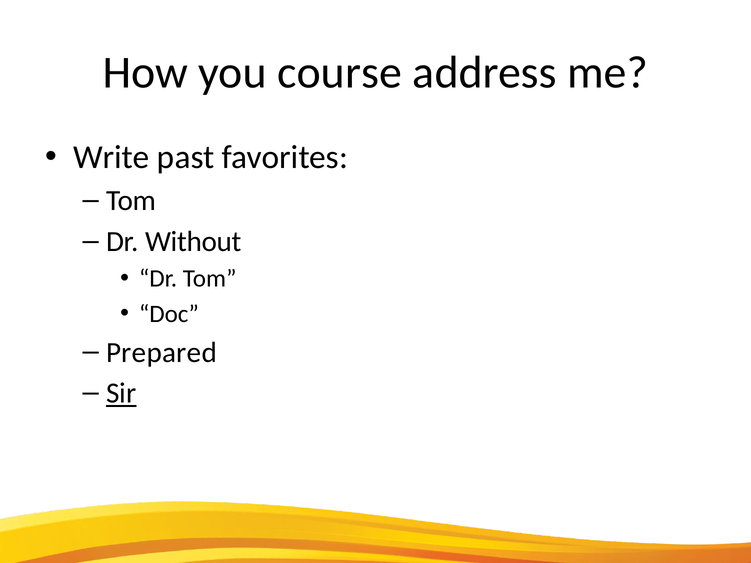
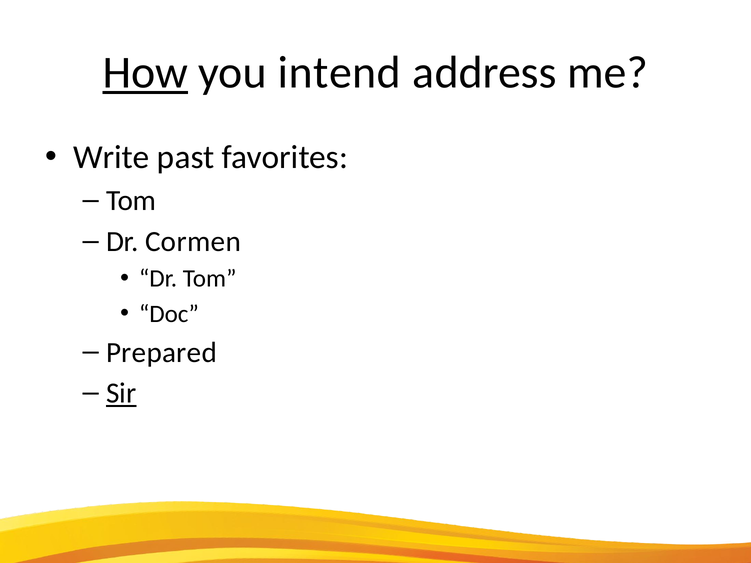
How underline: none -> present
course: course -> intend
Without: Without -> Cormen
